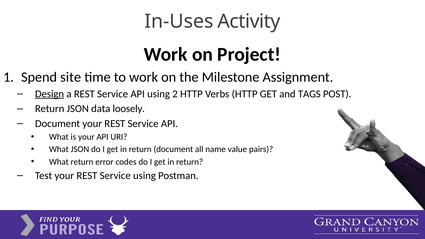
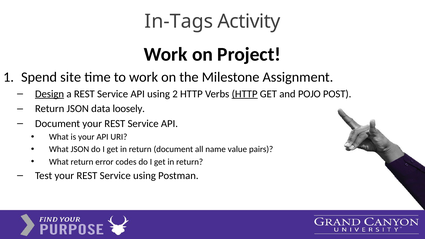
In-Uses: In-Uses -> In-Tags
HTTP at (245, 94) underline: none -> present
TAGS: TAGS -> POJO
